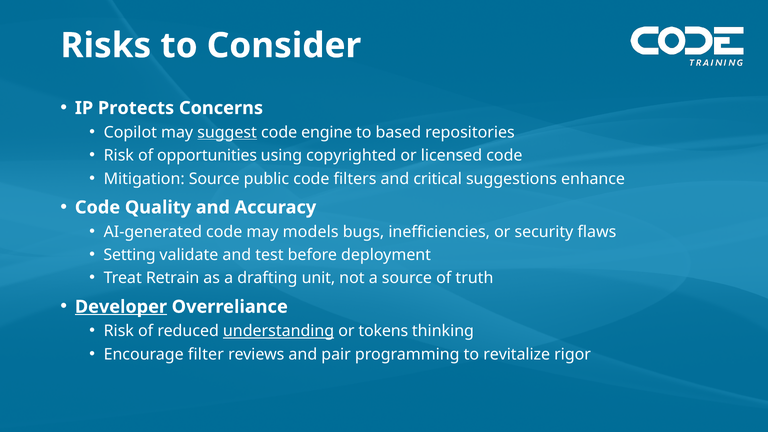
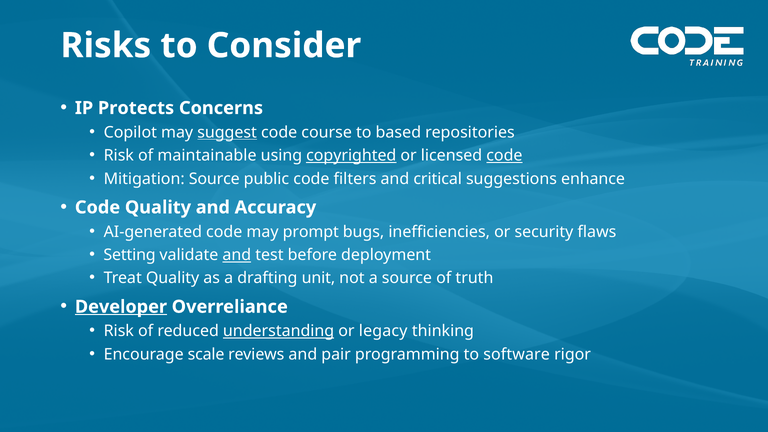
engine: engine -> course
opportunities: opportunities -> maintainable
copyrighted underline: none -> present
code at (504, 156) underline: none -> present
models: models -> prompt
and at (237, 255) underline: none -> present
Treat Retrain: Retrain -> Quality
tokens: tokens -> legacy
filter: filter -> scale
revitalize: revitalize -> software
